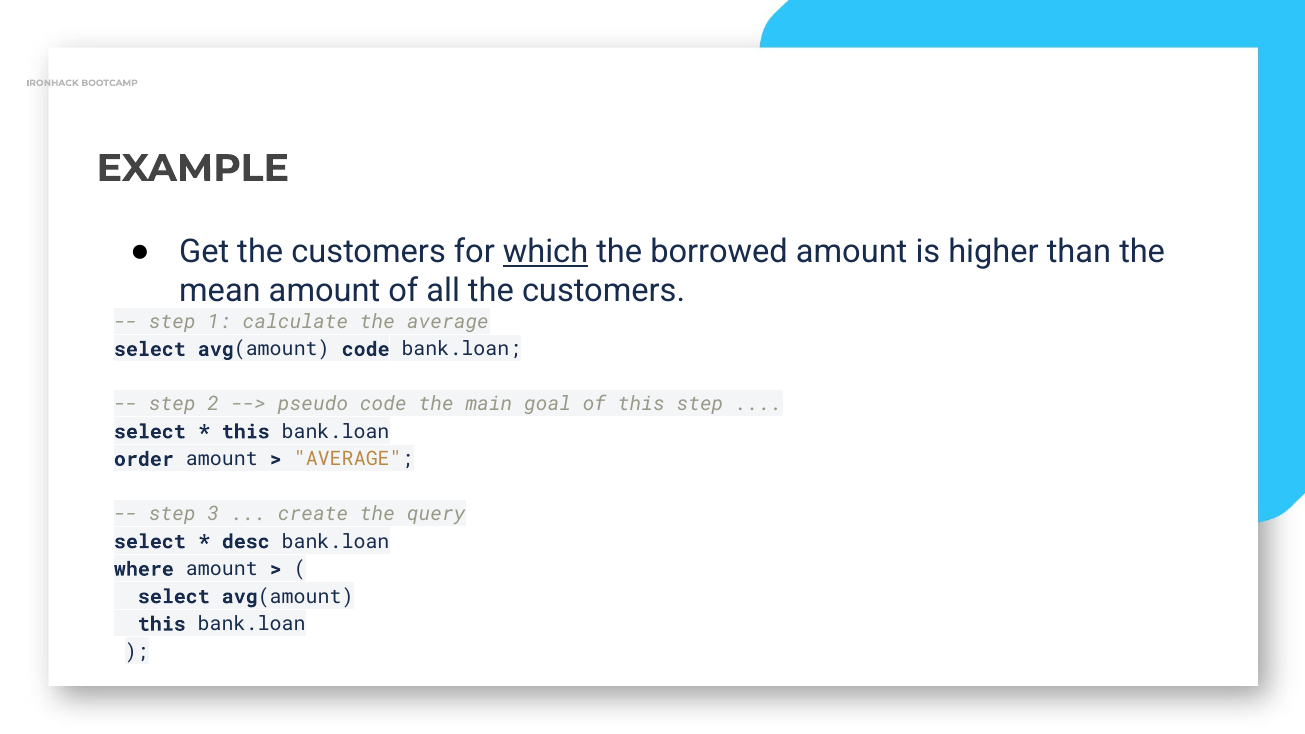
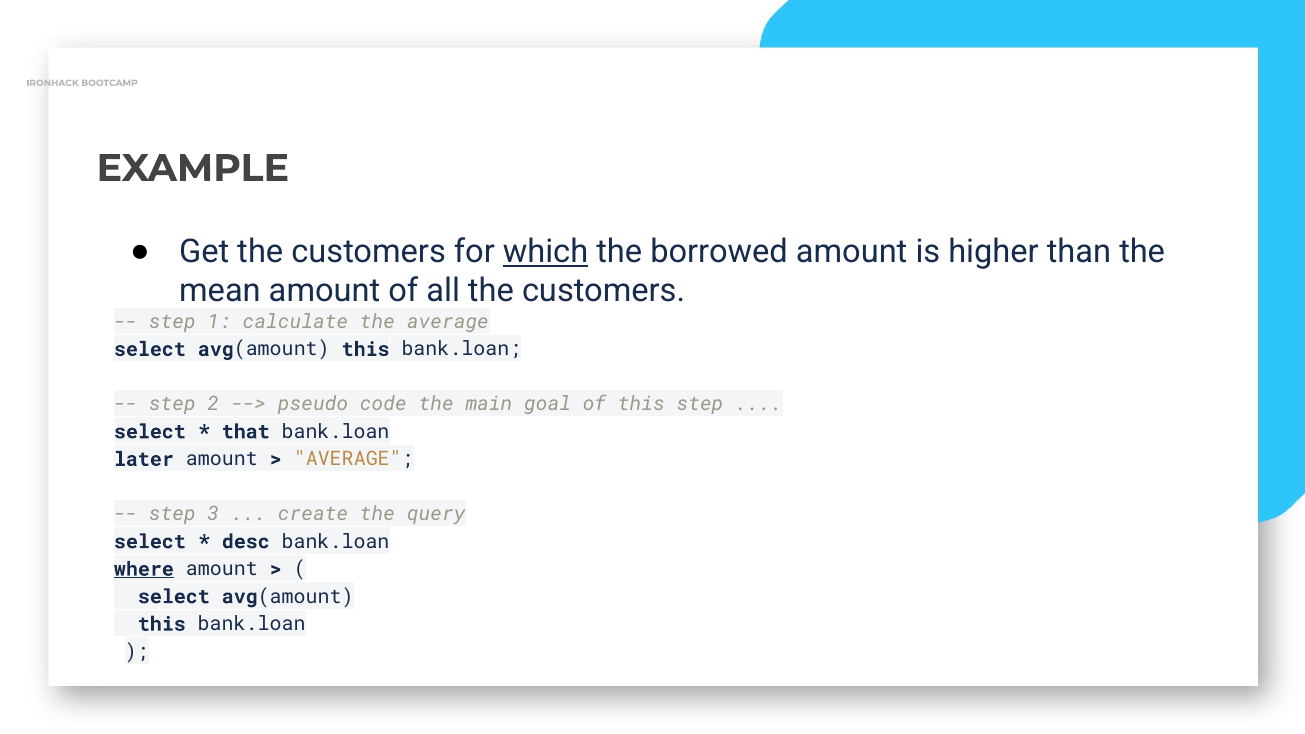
code at (366, 349): code -> this
this at (246, 432): this -> that
order: order -> later
where underline: none -> present
